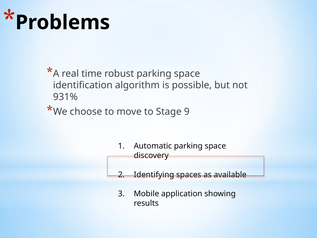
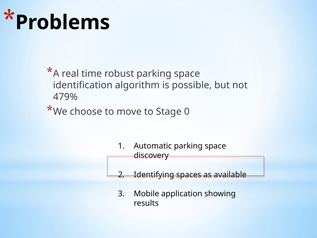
931%: 931% -> 479%
9: 9 -> 0
